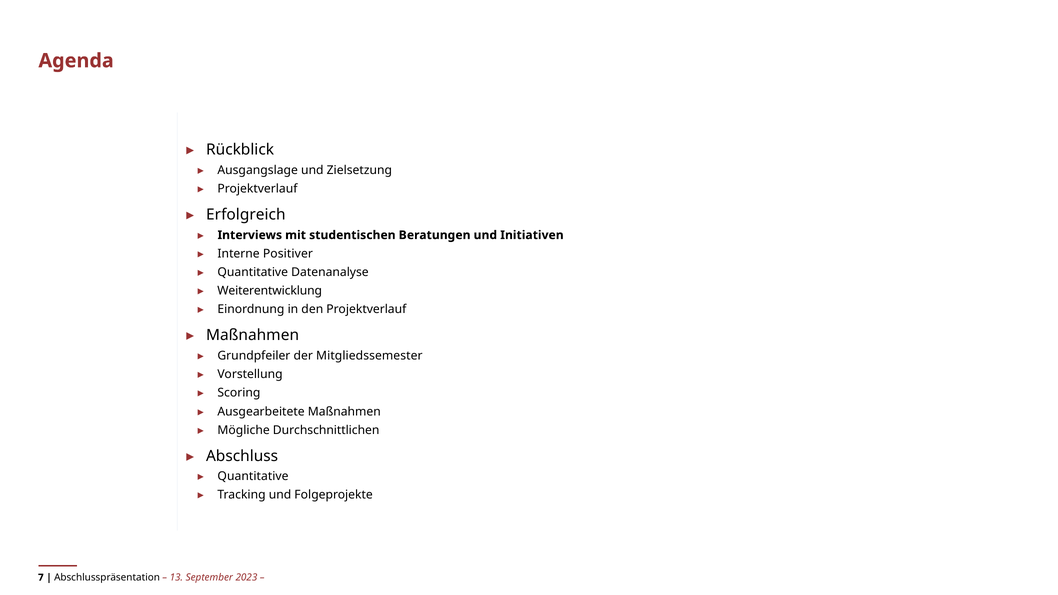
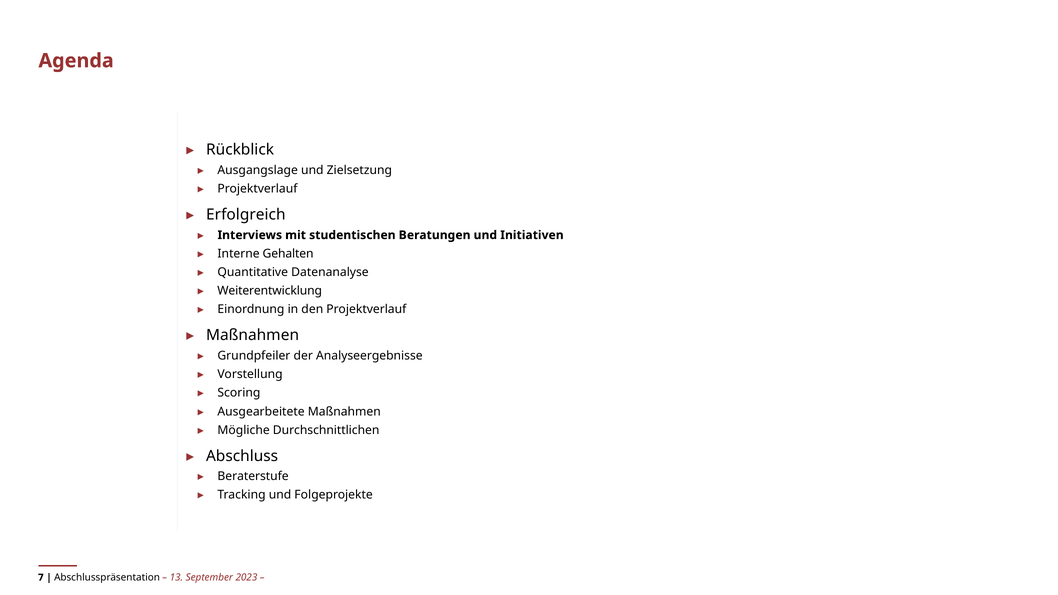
Positiver: Positiver -> Gehalten
Mitgliedssemester: Mitgliedssemester -> Analyseergebnisse
Quantitative at (253, 476): Quantitative -> Beraterstufe
